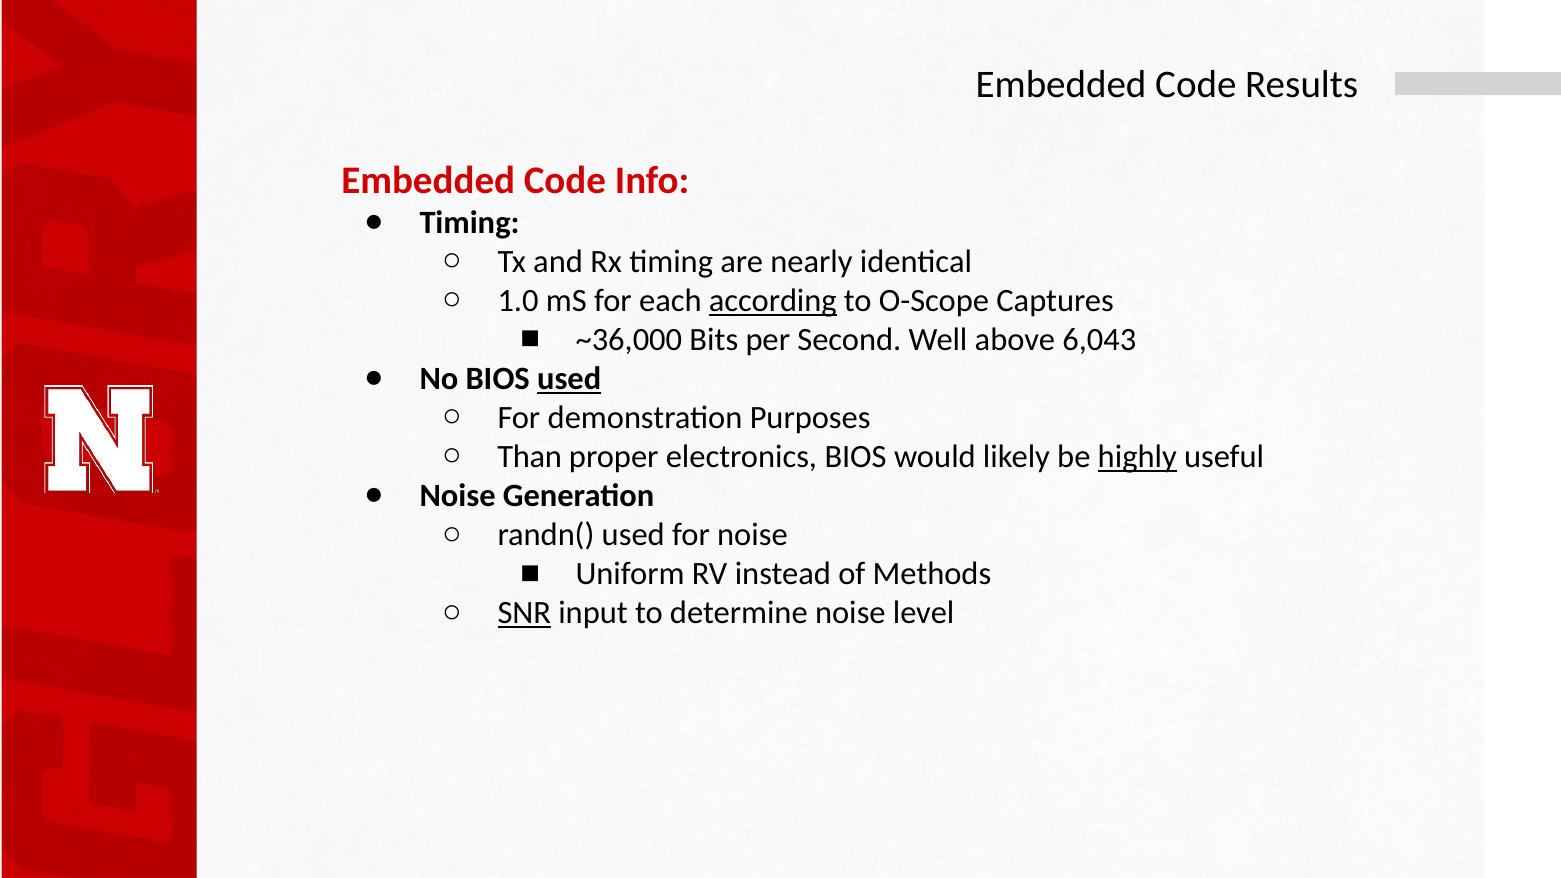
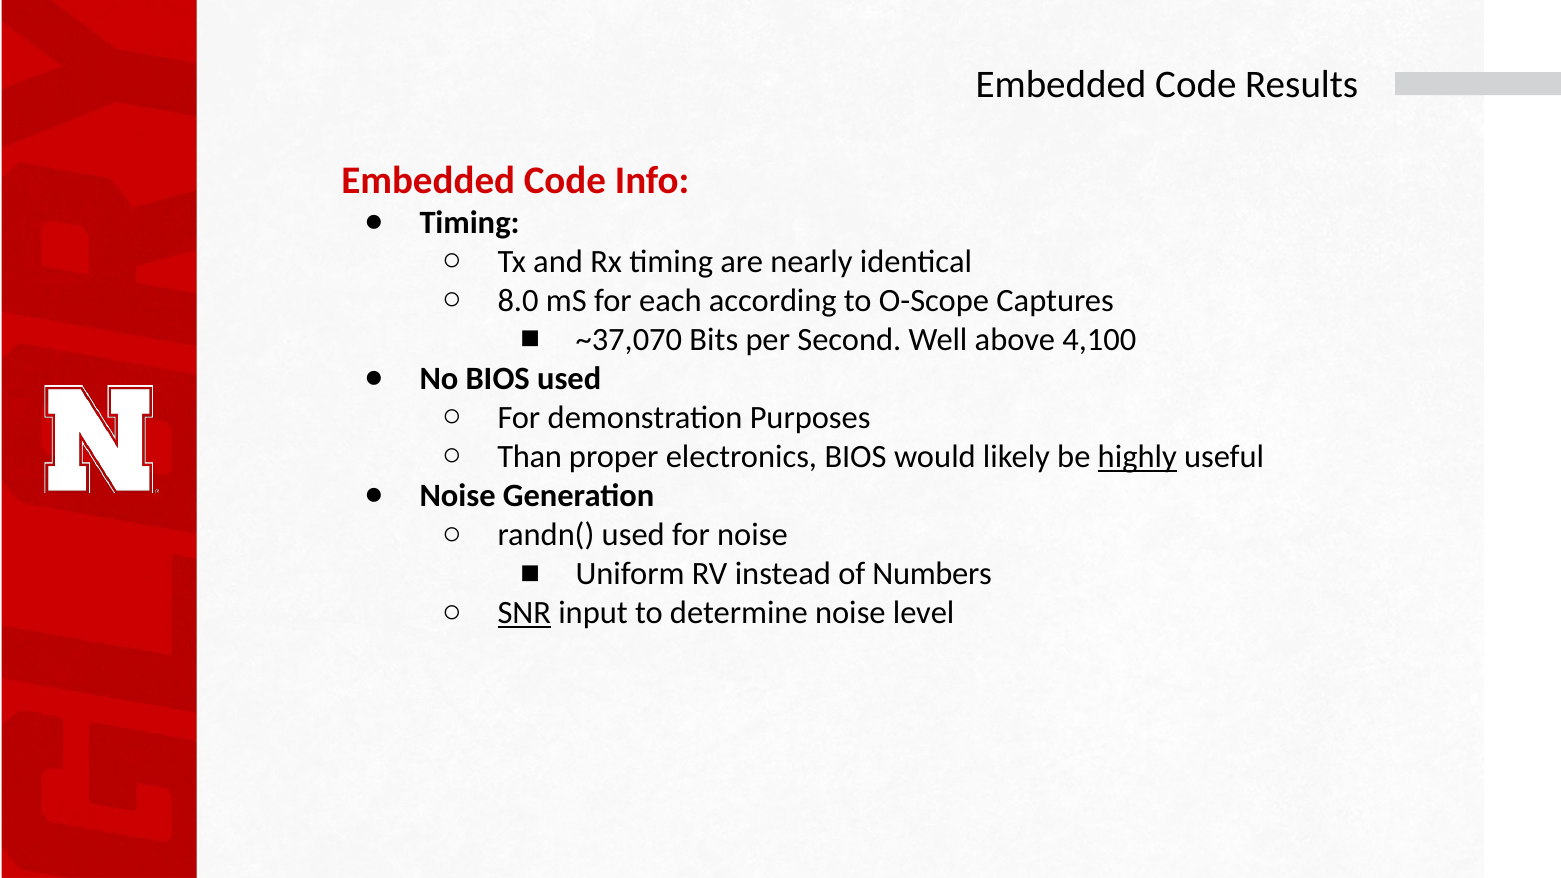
1.0: 1.0 -> 8.0
according underline: present -> none
~36,000: ~36,000 -> ~37,070
6,043: 6,043 -> 4,100
used at (569, 379) underline: present -> none
Methods: Methods -> Numbers
